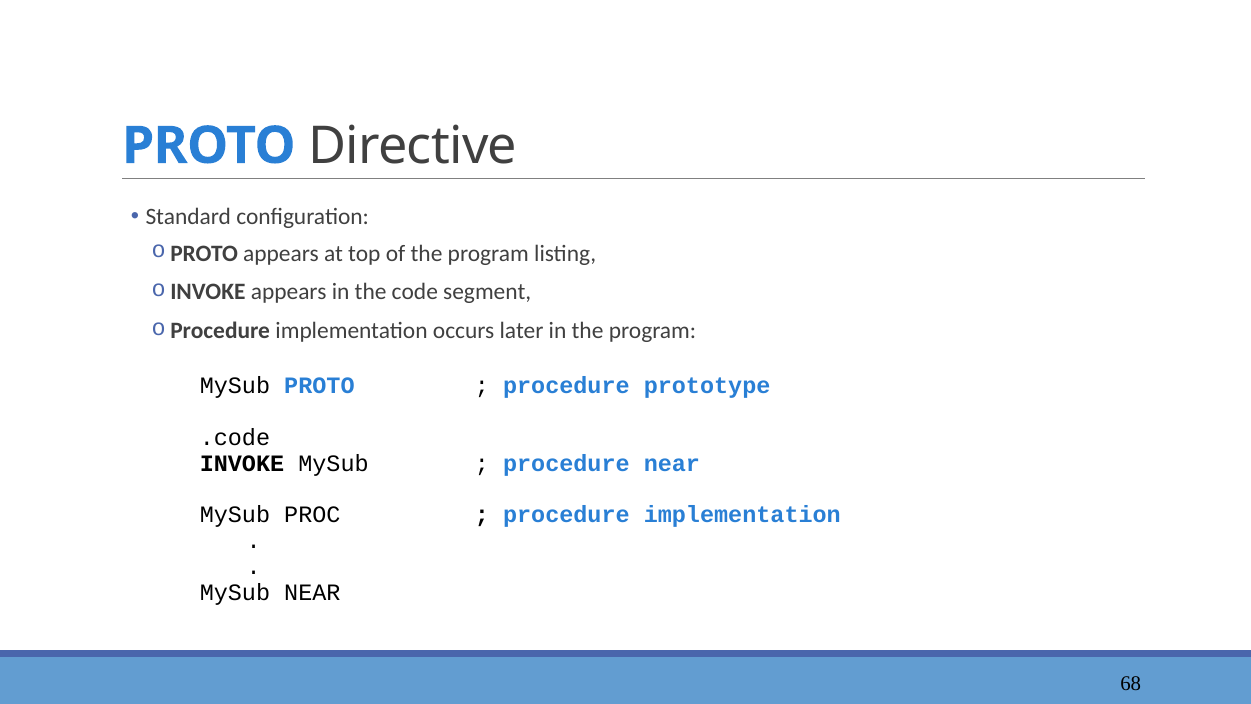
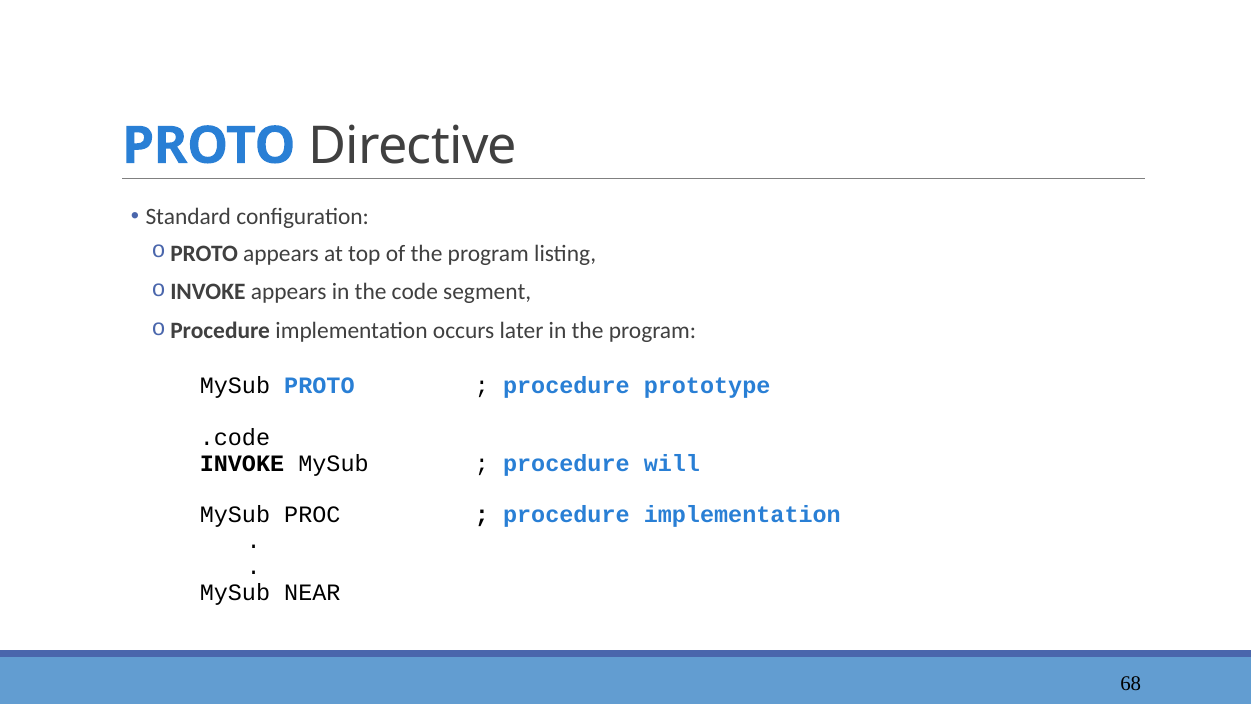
procedure near: near -> will
